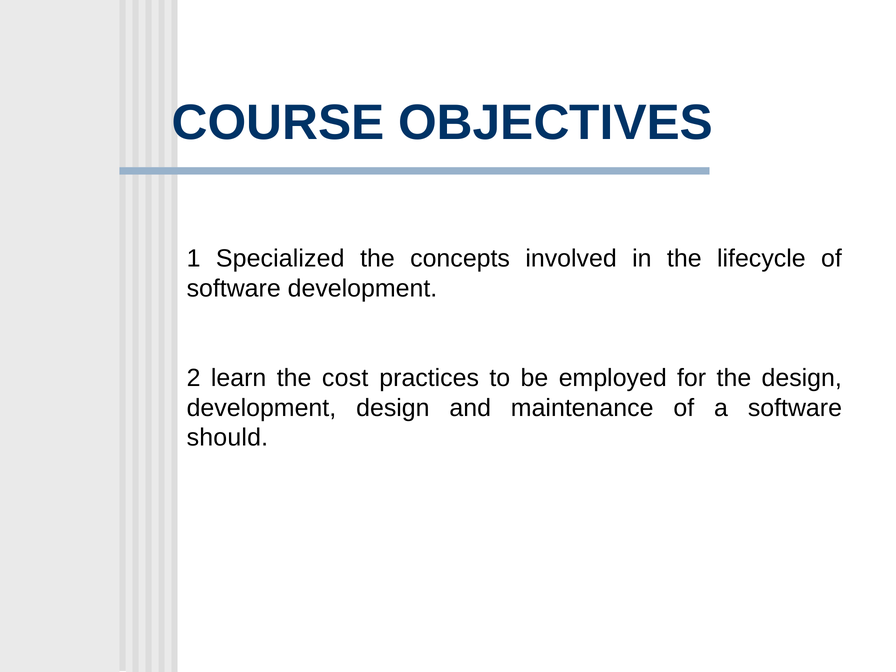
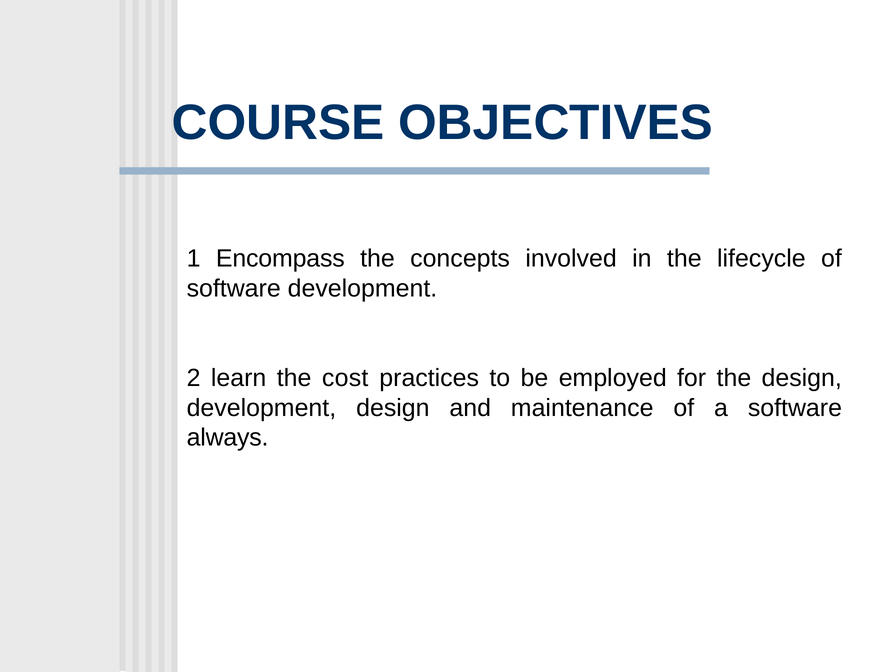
Specialized: Specialized -> Encompass
should: should -> always
